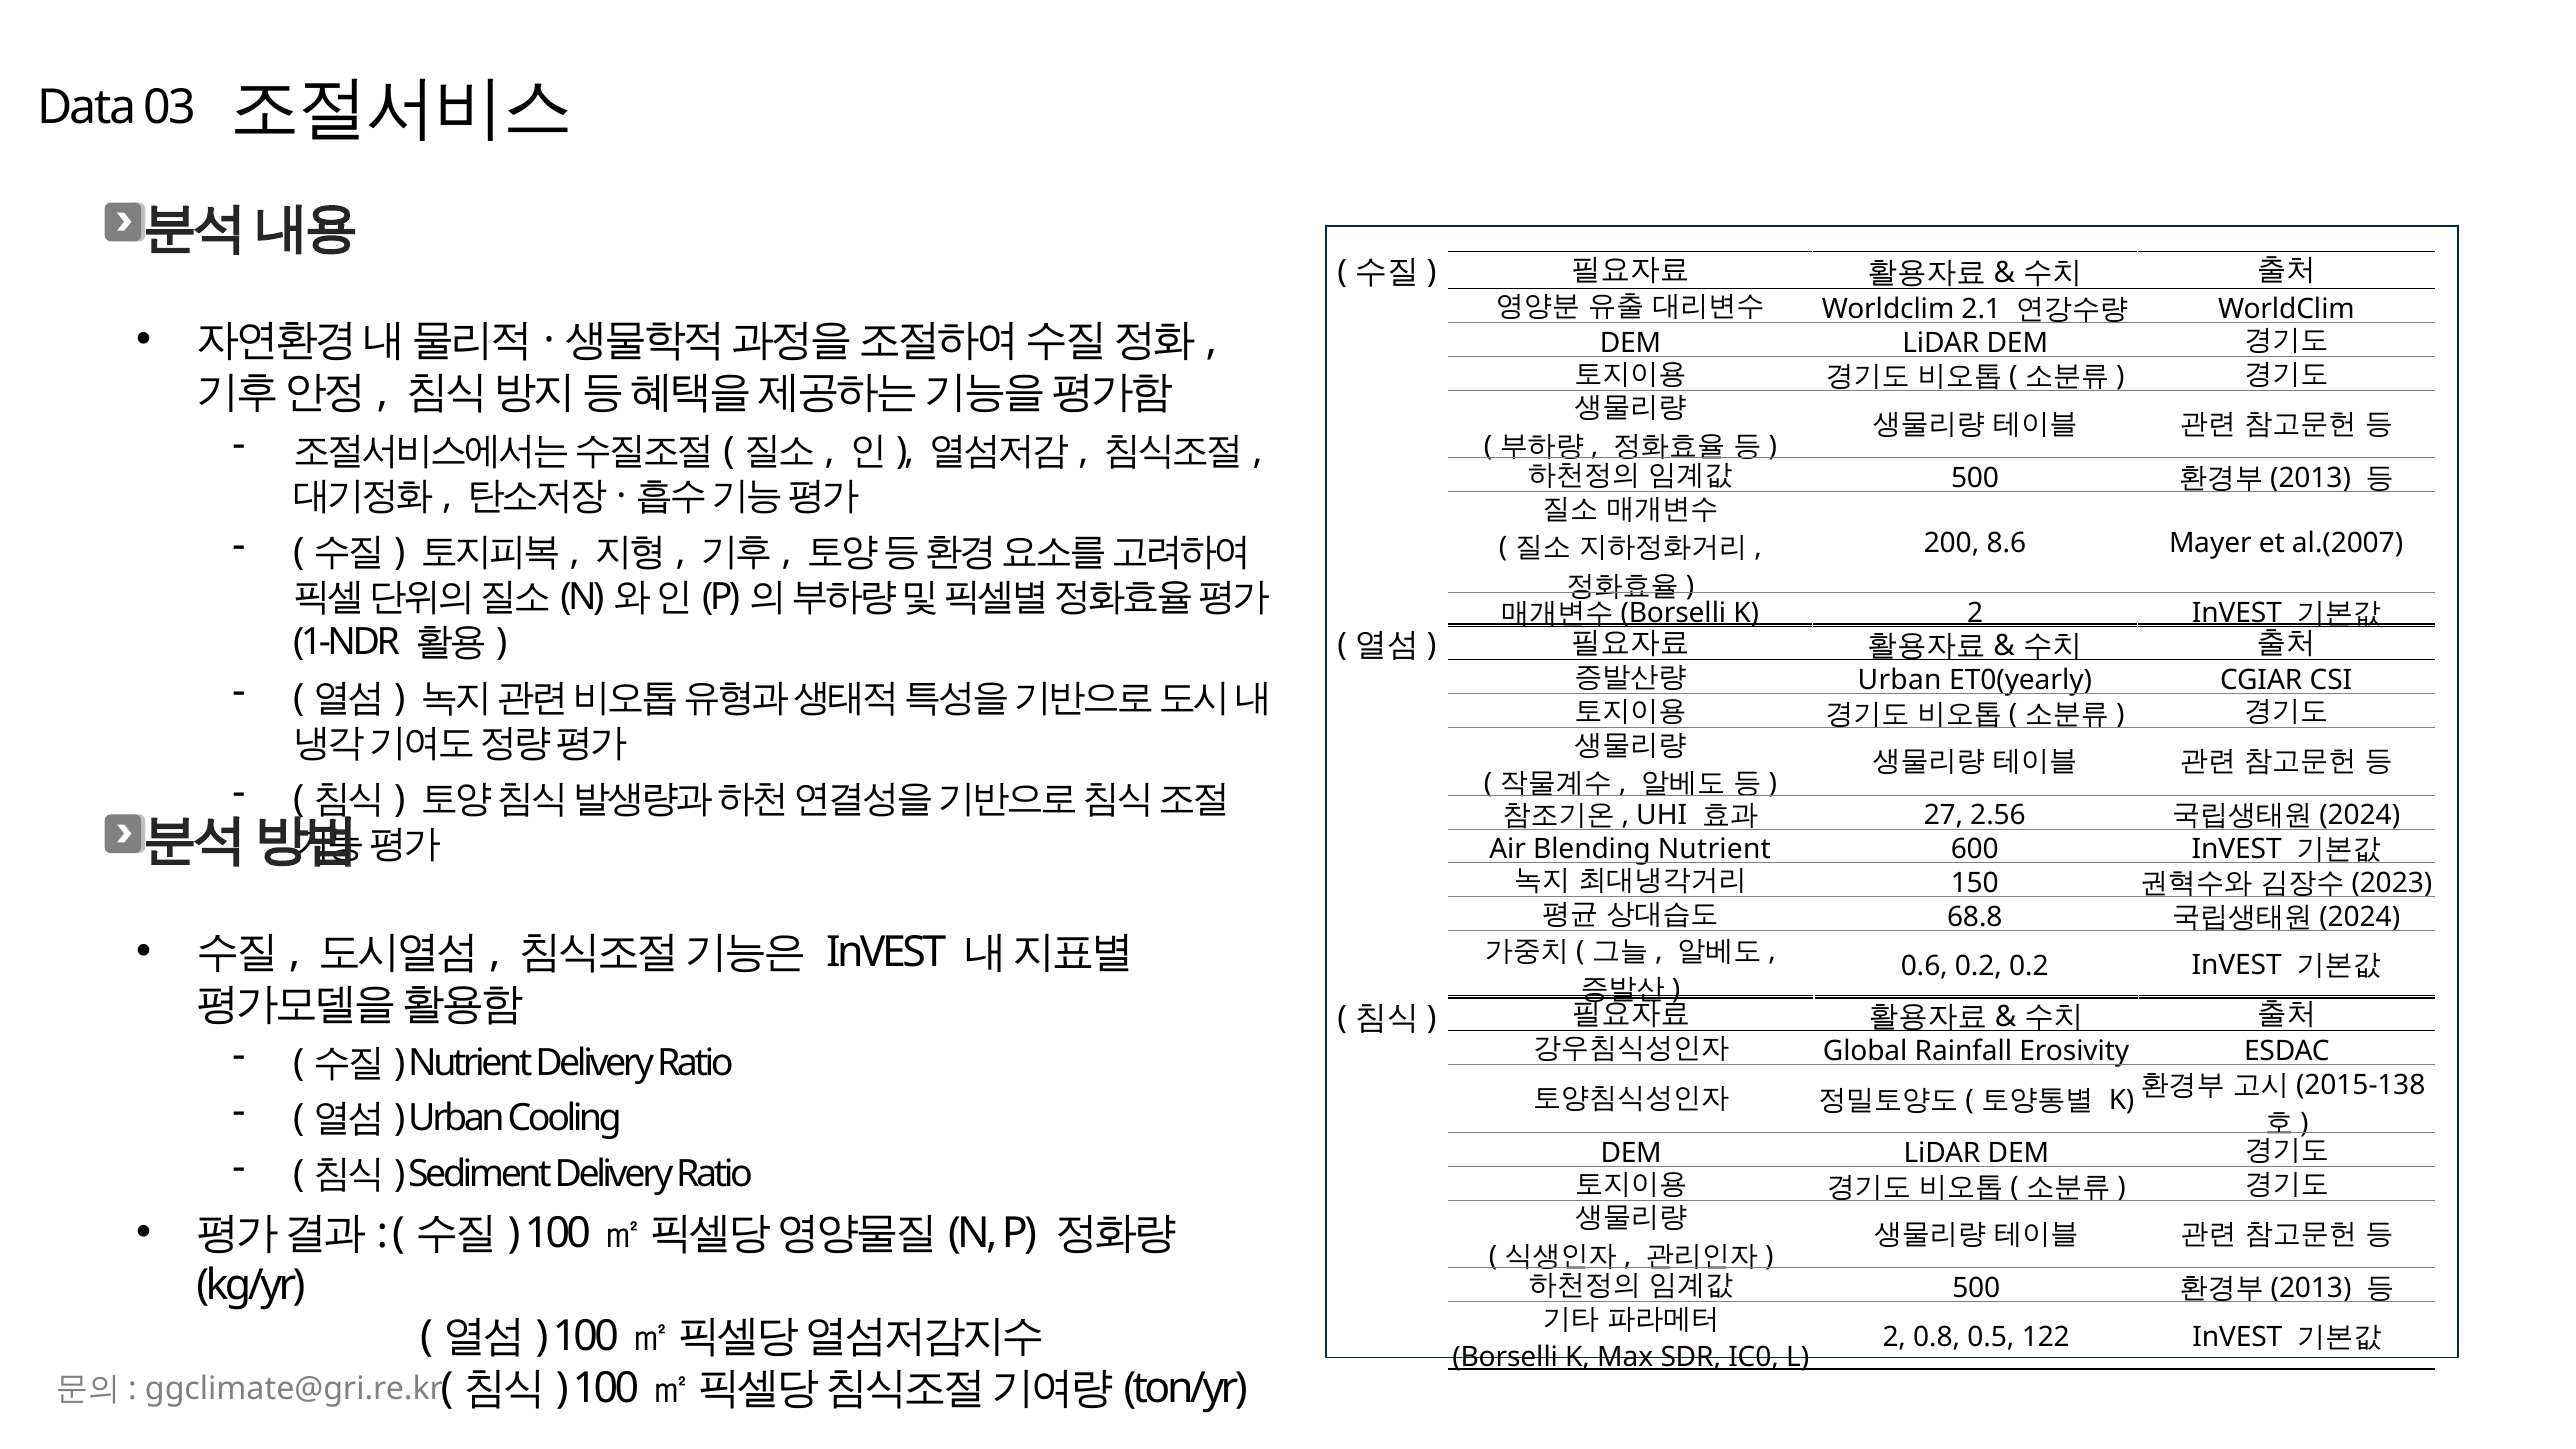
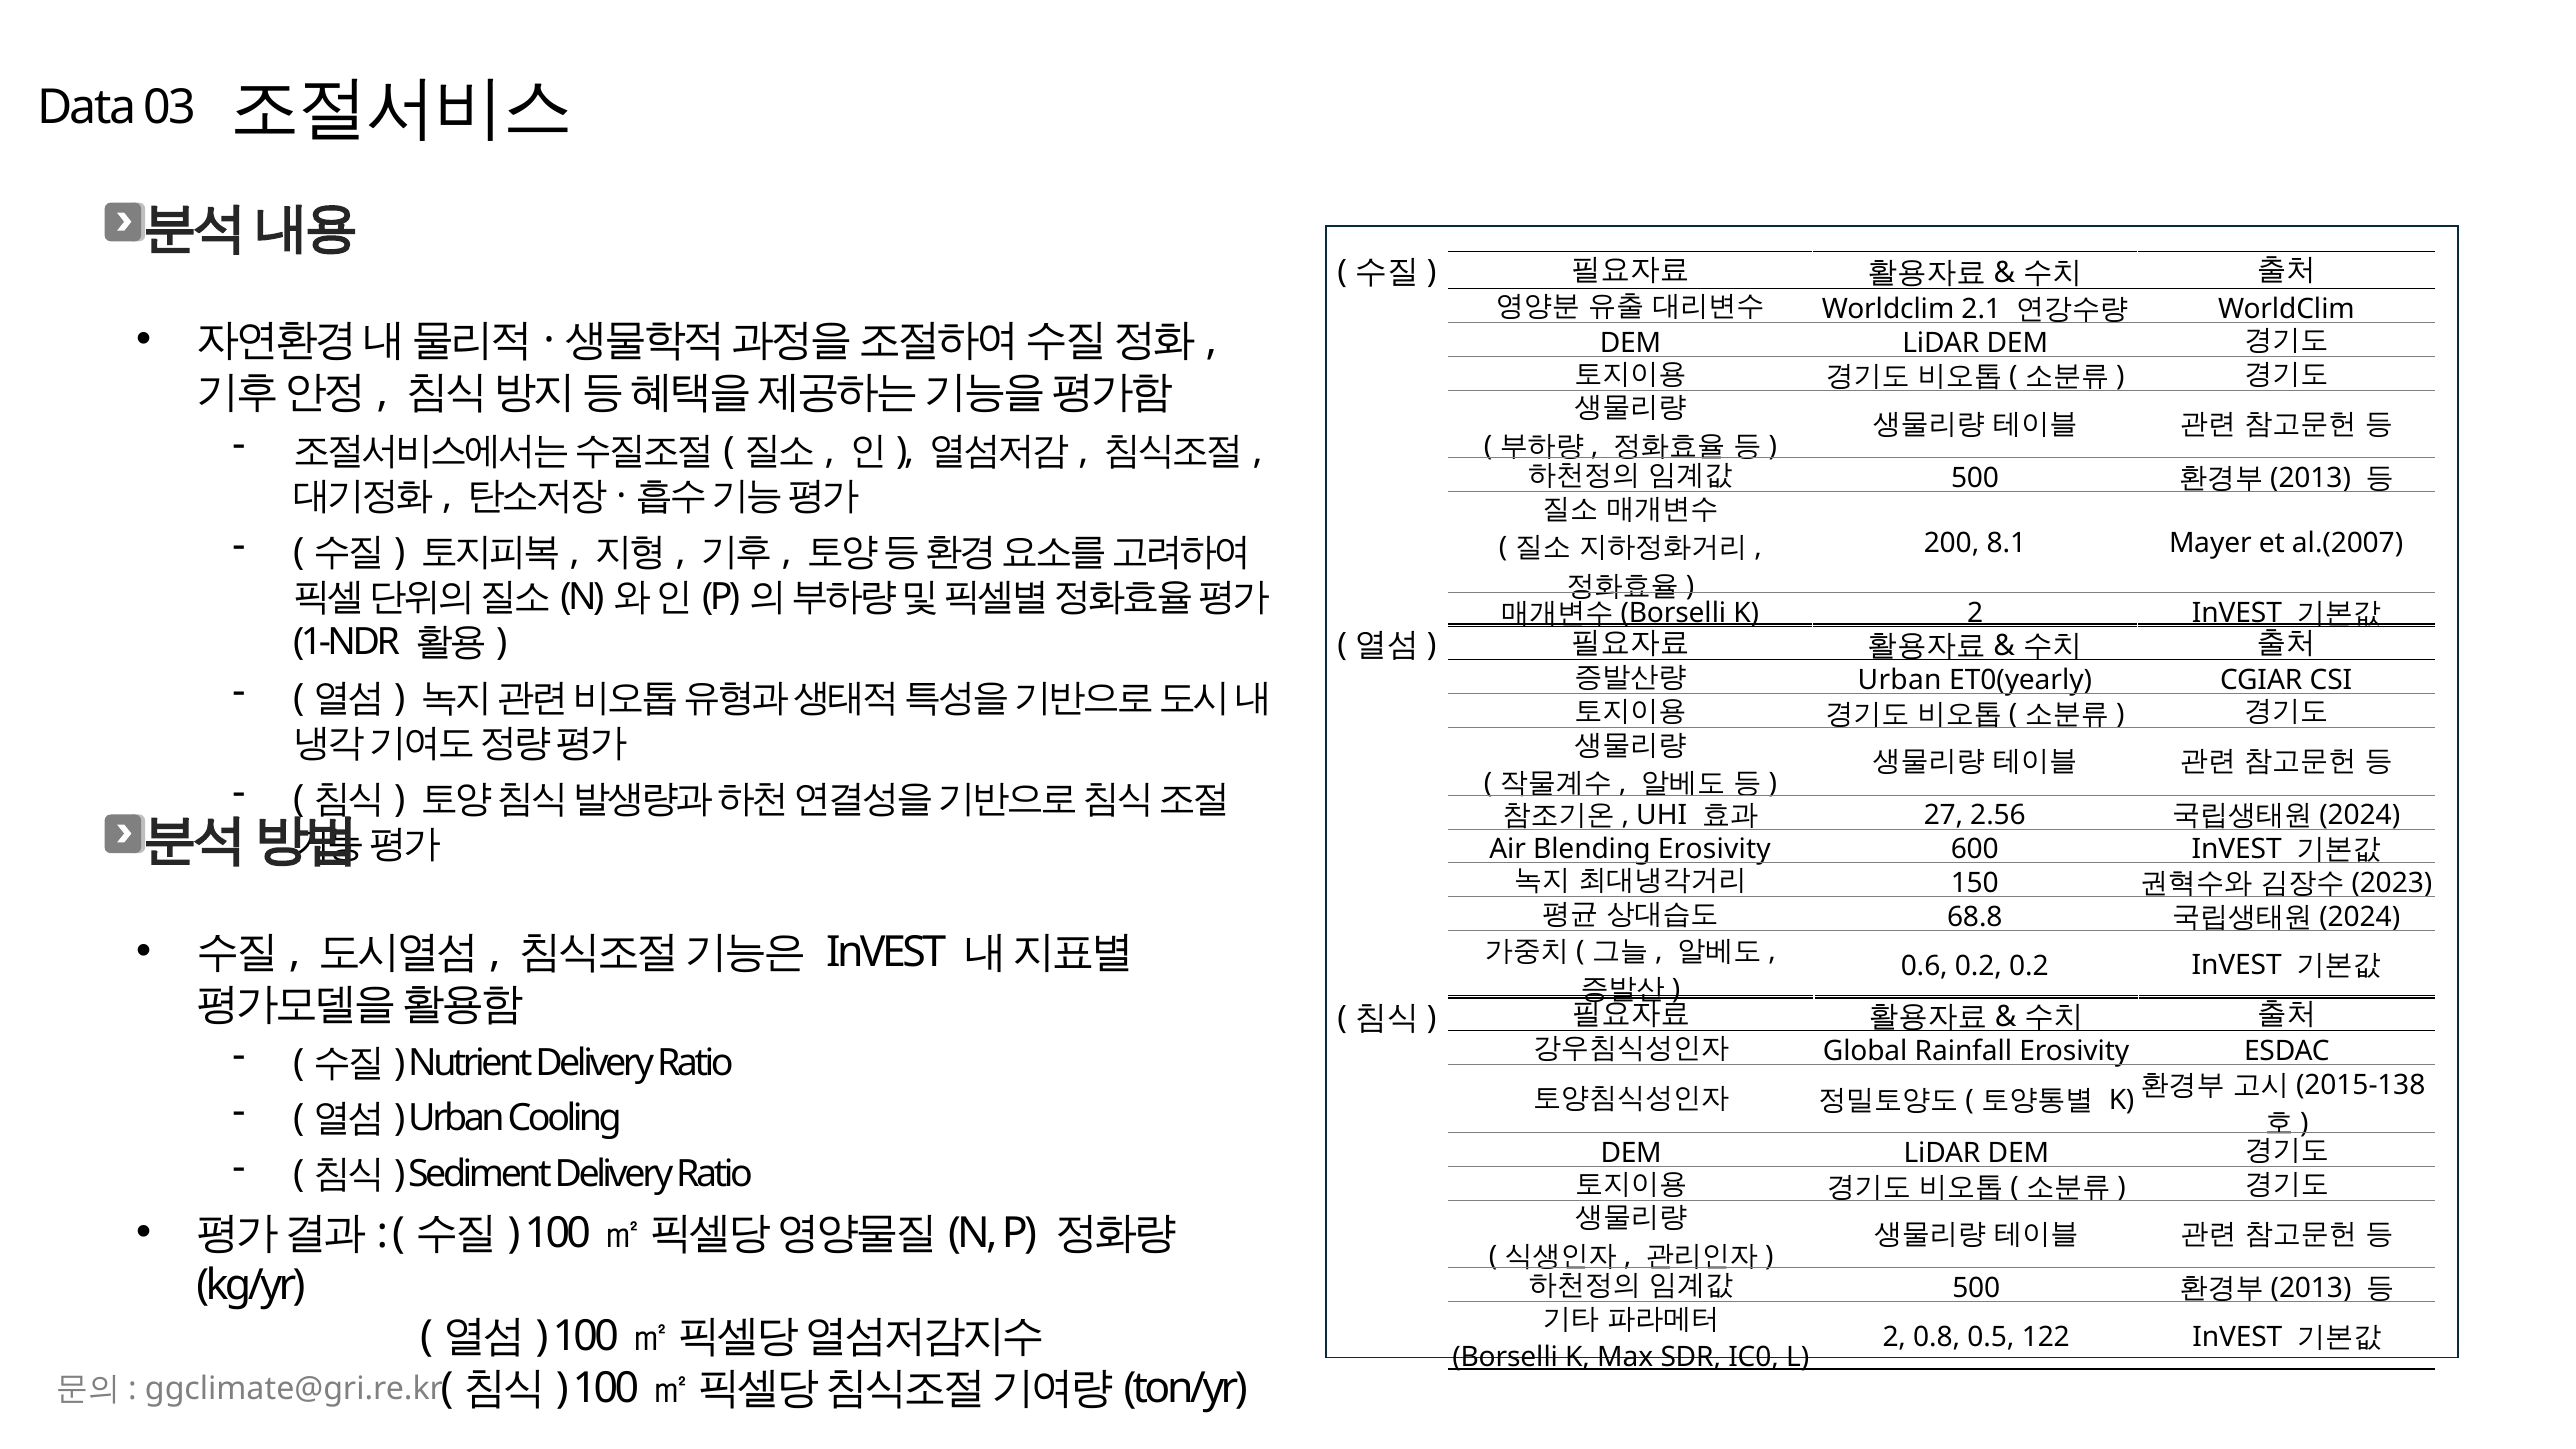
8.6: 8.6 -> 8.1
Blending Nutrient: Nutrient -> Erosivity
